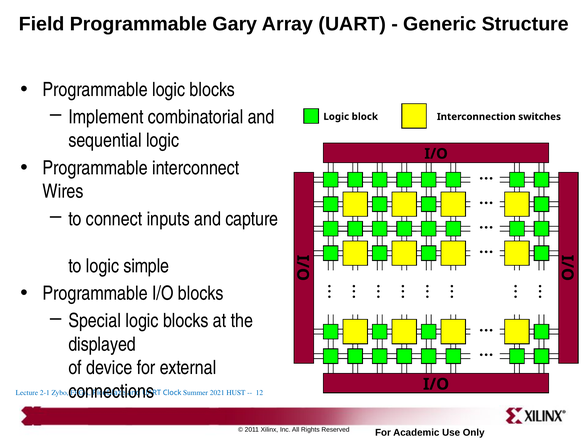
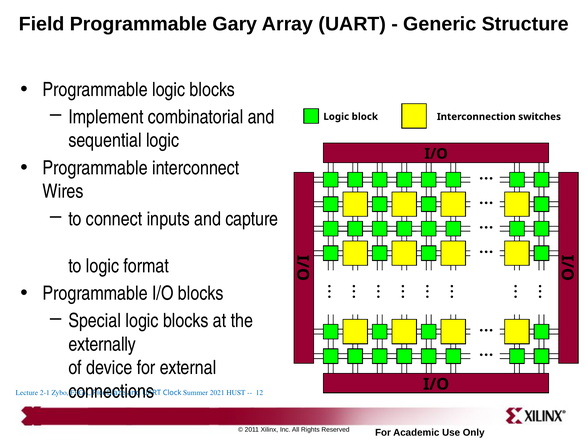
simple: simple -> format
displayed: displayed -> externally
